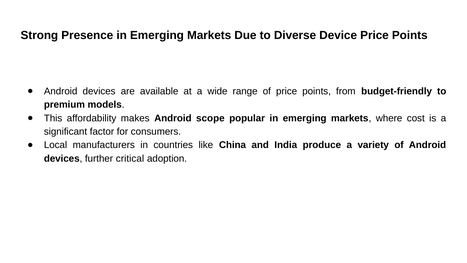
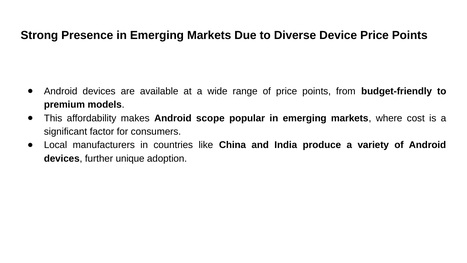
critical: critical -> unique
